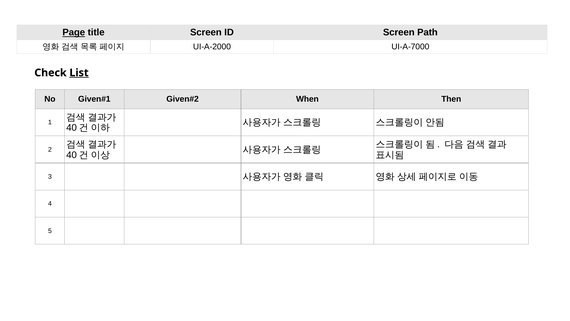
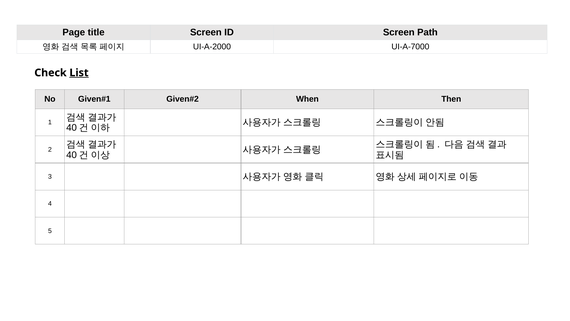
Page underline: present -> none
